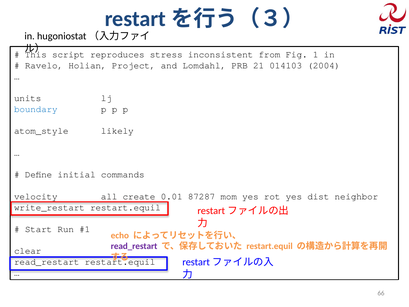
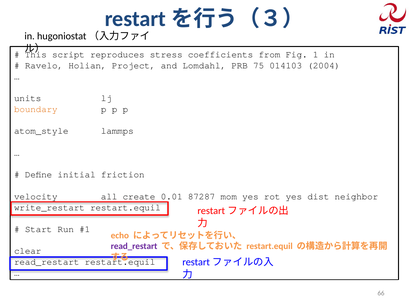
inconsistent: inconsistent -> coefficients
21: 21 -> 75
boundary colour: blue -> orange
likely: likely -> lammps
commands: commands -> friction
